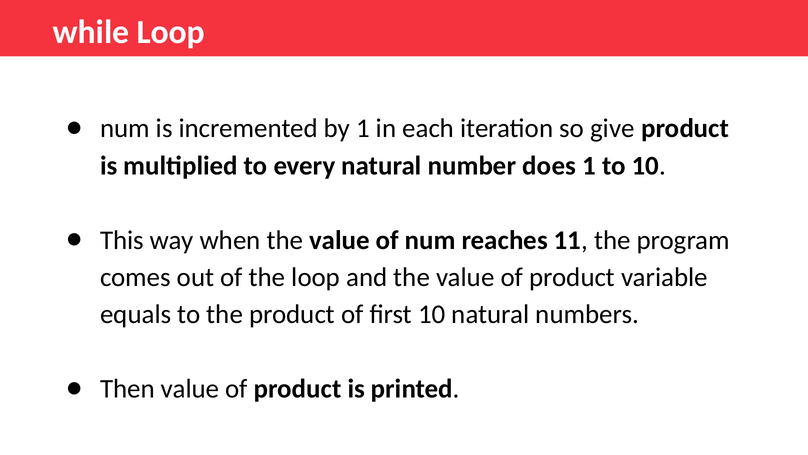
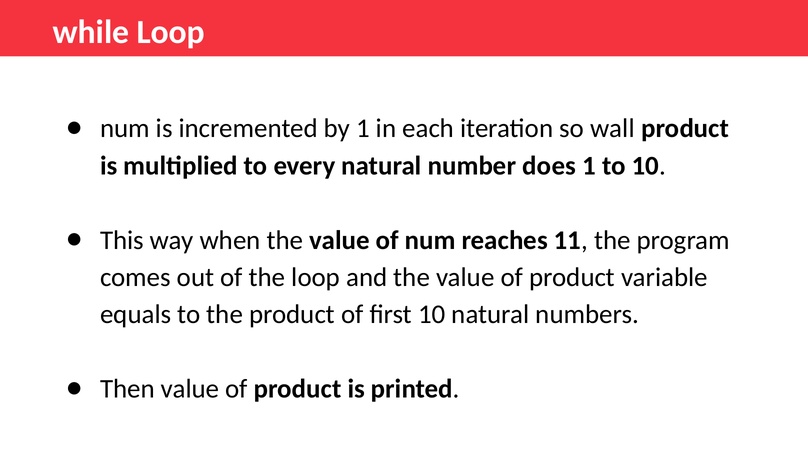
give: give -> wall
